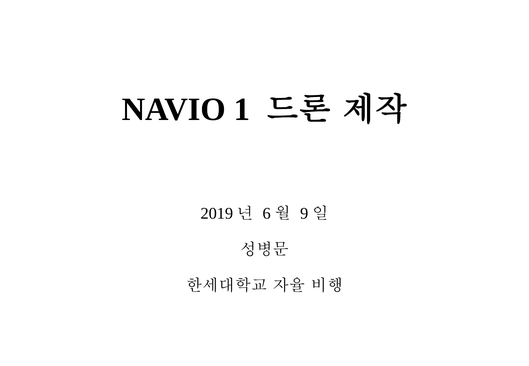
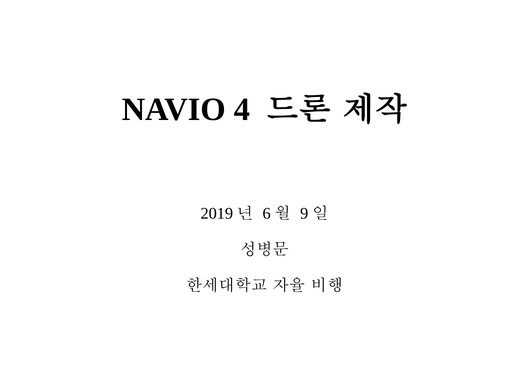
1: 1 -> 4
